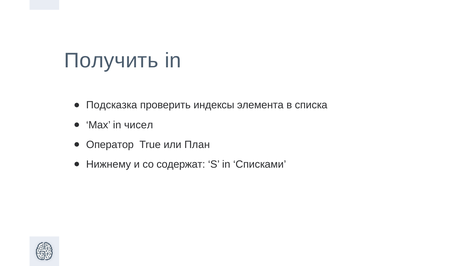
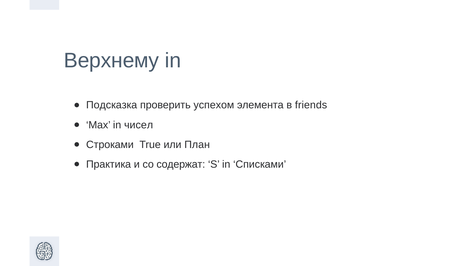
Получить: Получить -> Верхнему
индексы: индексы -> успехом
списка: списка -> friends
Оператор: Оператор -> Строками
Нижнему: Нижнему -> Практика
